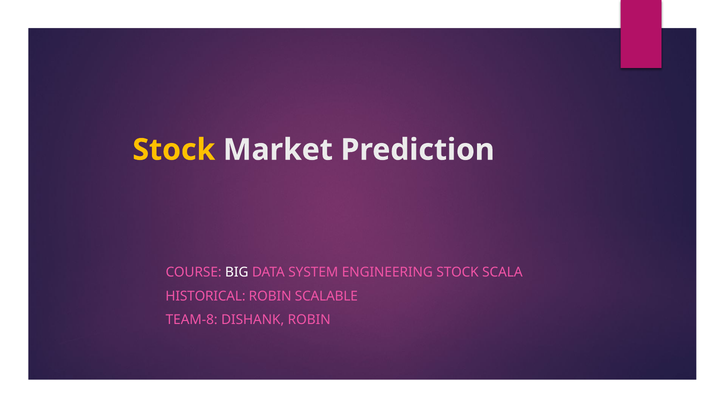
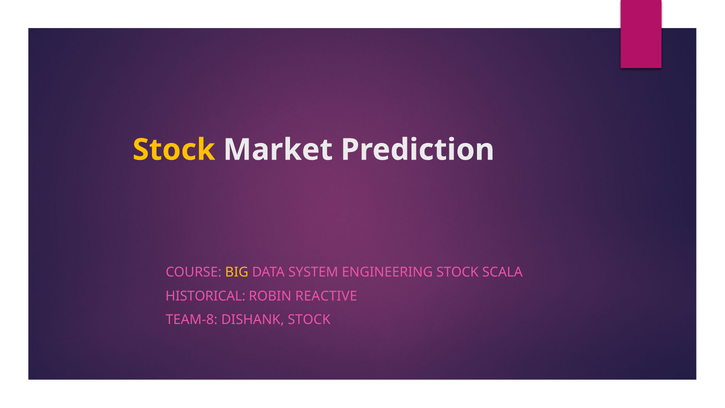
BIG colour: white -> yellow
SCALABLE: SCALABLE -> REACTIVE
DISHANK ROBIN: ROBIN -> STOCK
